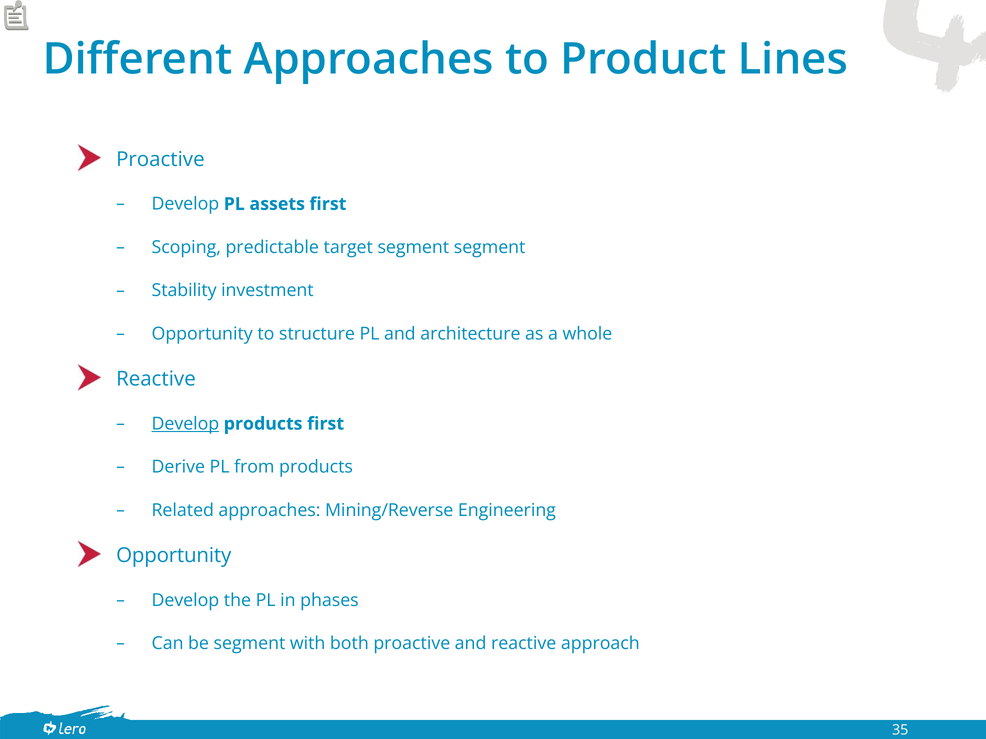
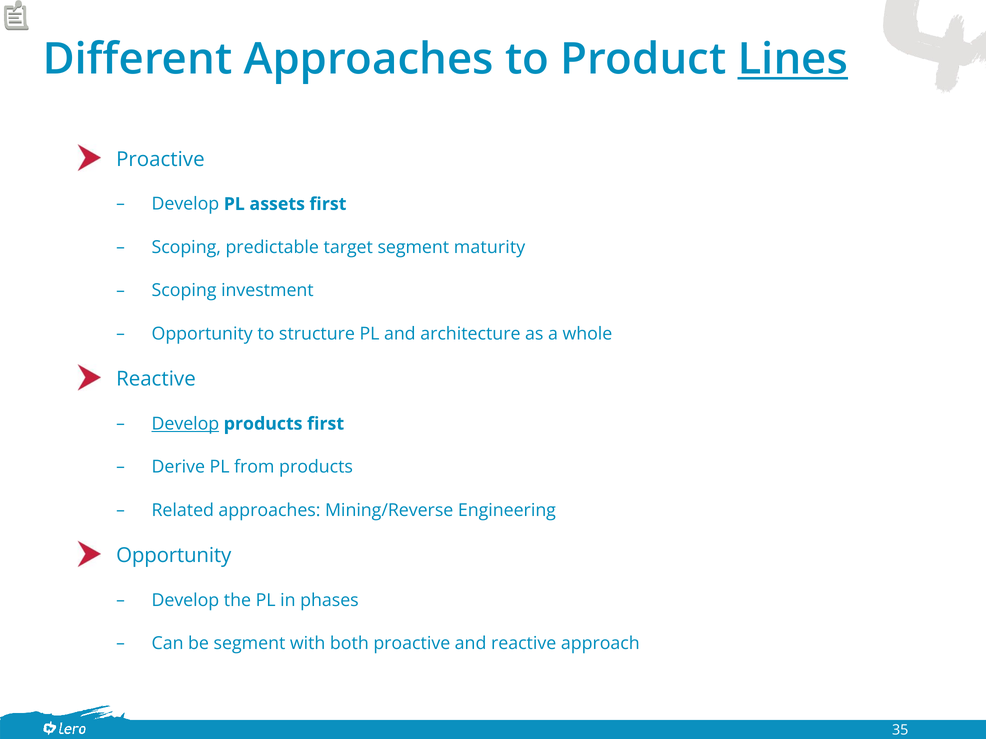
Lines underline: none -> present
segment segment: segment -> maturity
Stability at (184, 291): Stability -> Scoping
